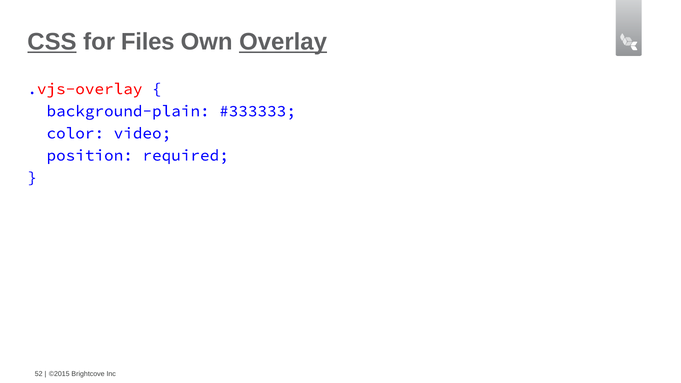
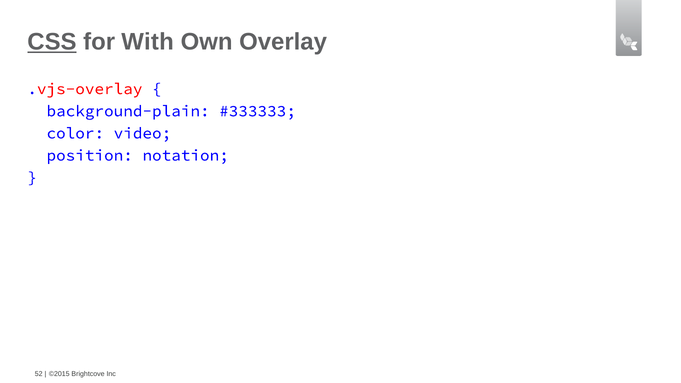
Files: Files -> With
Overlay underline: present -> none
required: required -> notation
